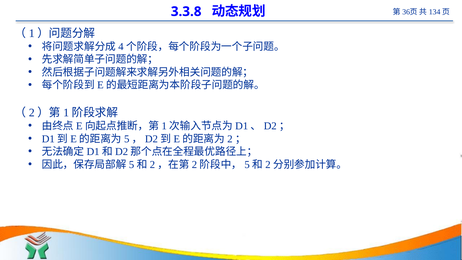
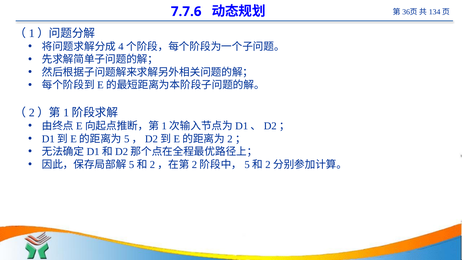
3.3.8: 3.3.8 -> 7.7.6
